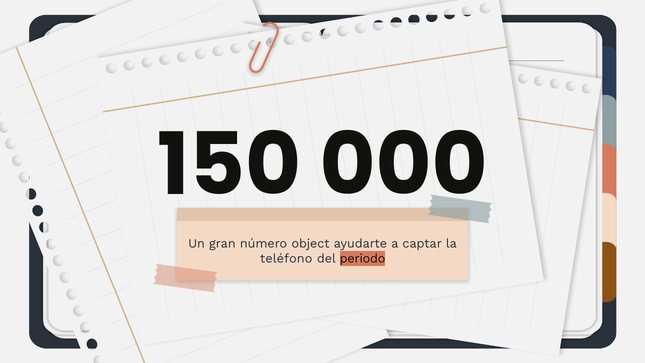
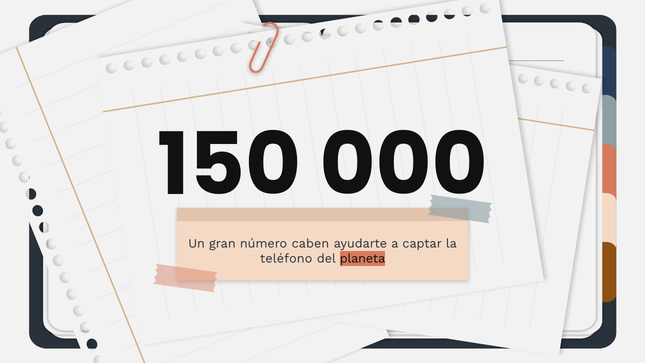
object: object -> caben
periodo: periodo -> planeta
